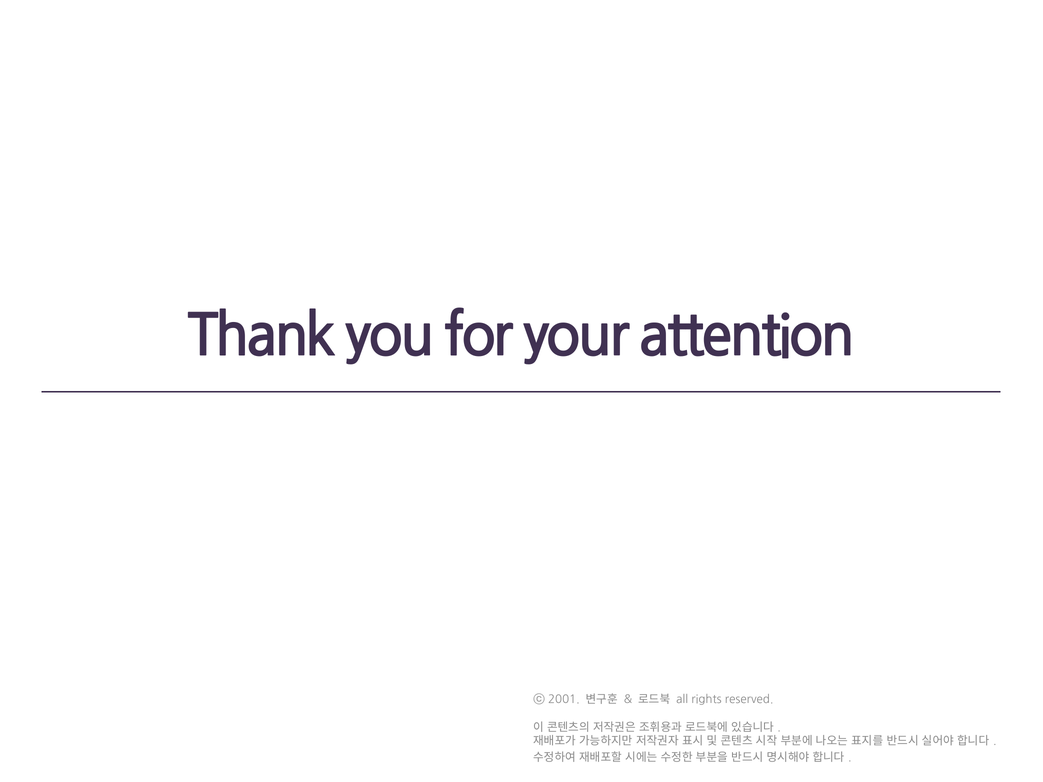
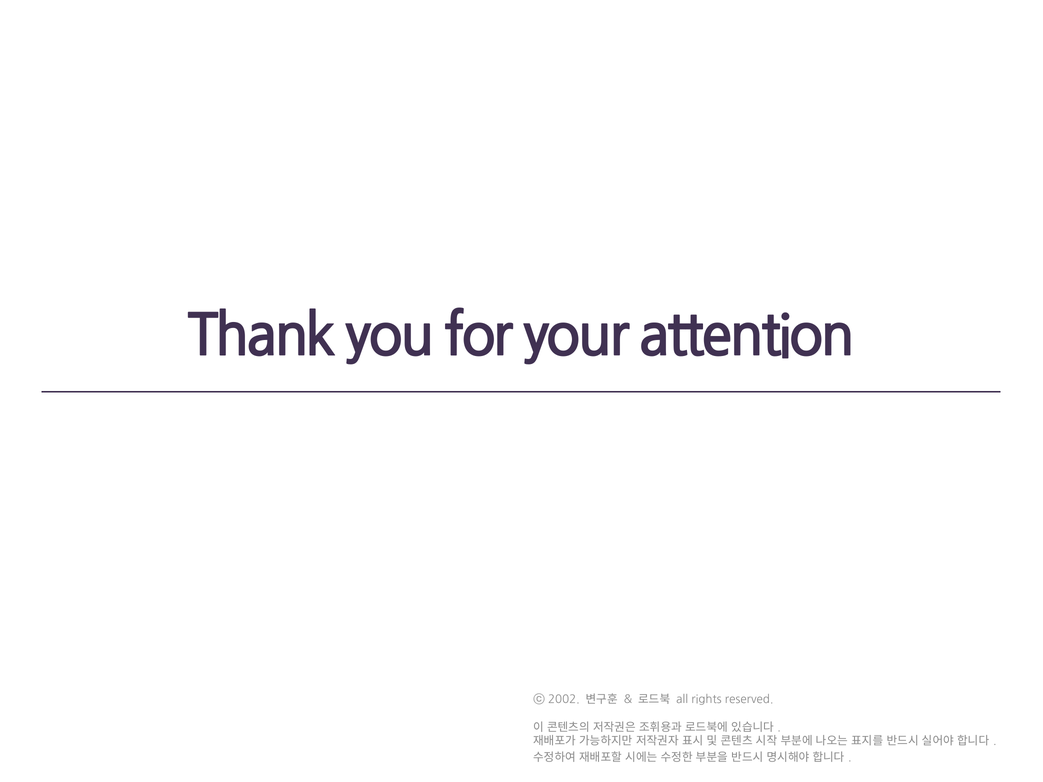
2001: 2001 -> 2002
